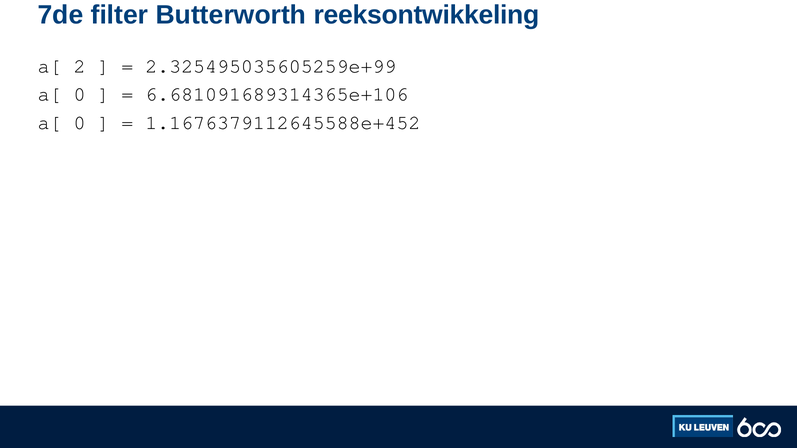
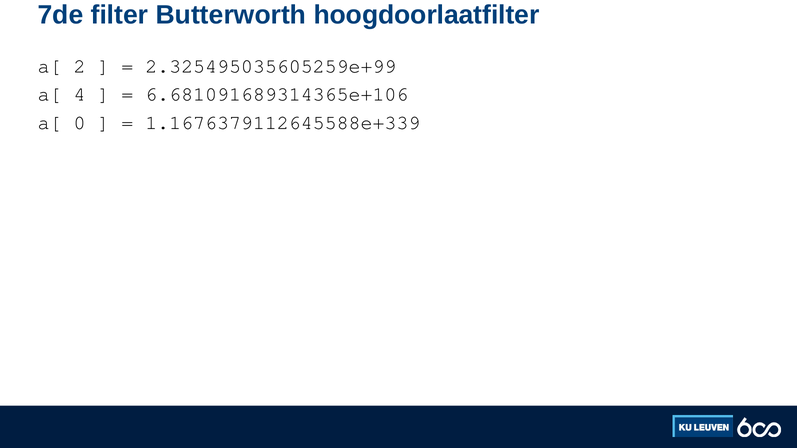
reeksontwikkeling: reeksontwikkeling -> hoogdoorlaatfilter
0 at (80, 94): 0 -> 4
1.1676379112645588e+452: 1.1676379112645588e+452 -> 1.1676379112645588e+339
